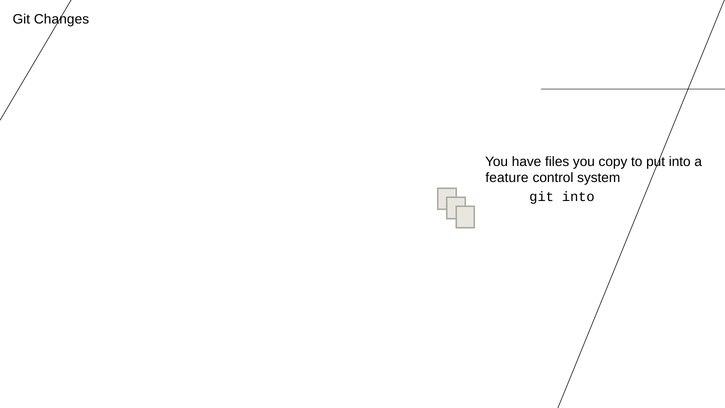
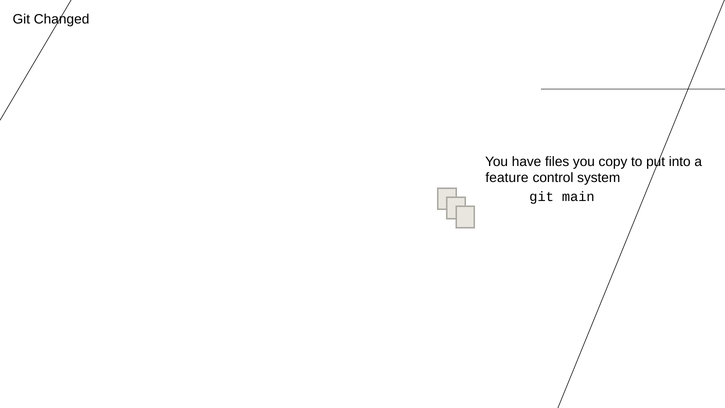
Changes: Changes -> Changed
git into: into -> main
